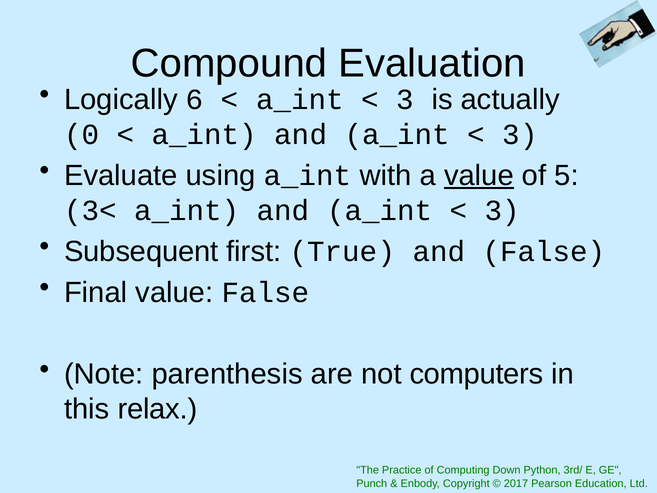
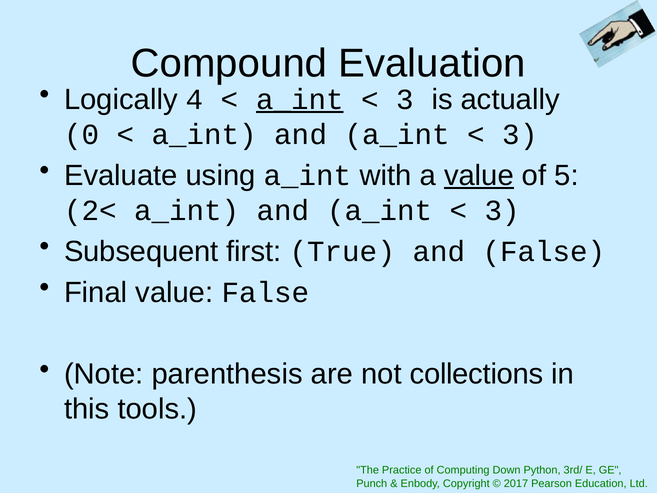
6: 6 -> 4
a_int at (300, 99) underline: none -> present
3<: 3< -> 2<
computers: computers -> collections
relax: relax -> tools
